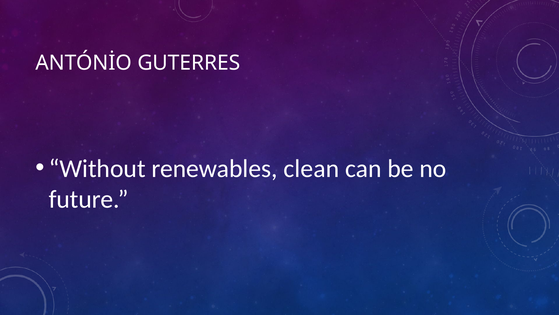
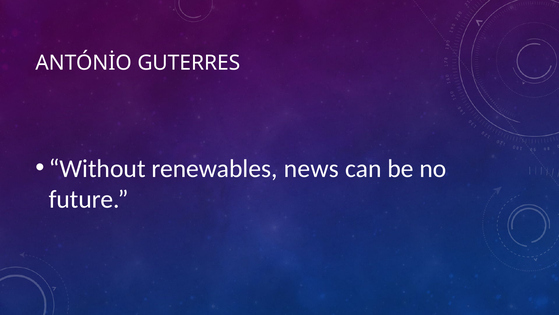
clean: clean -> news
